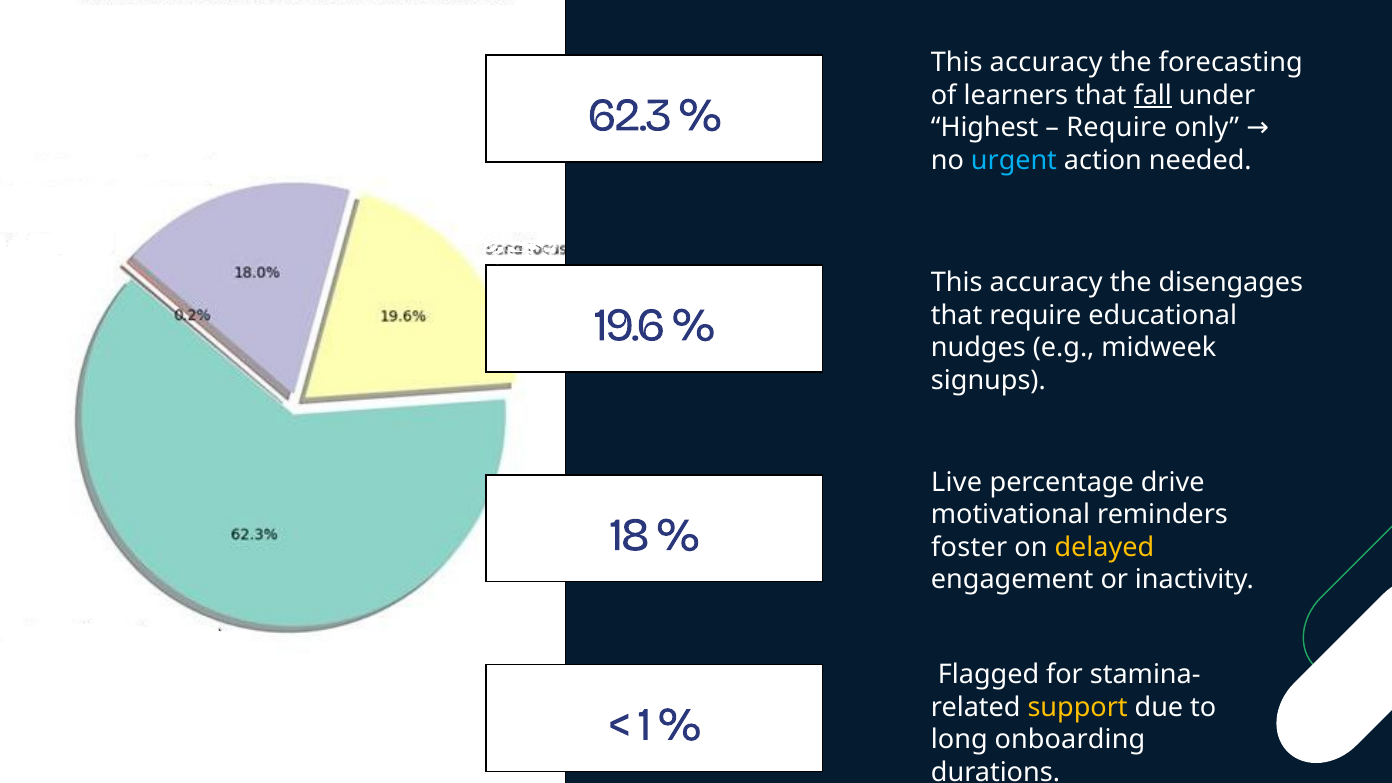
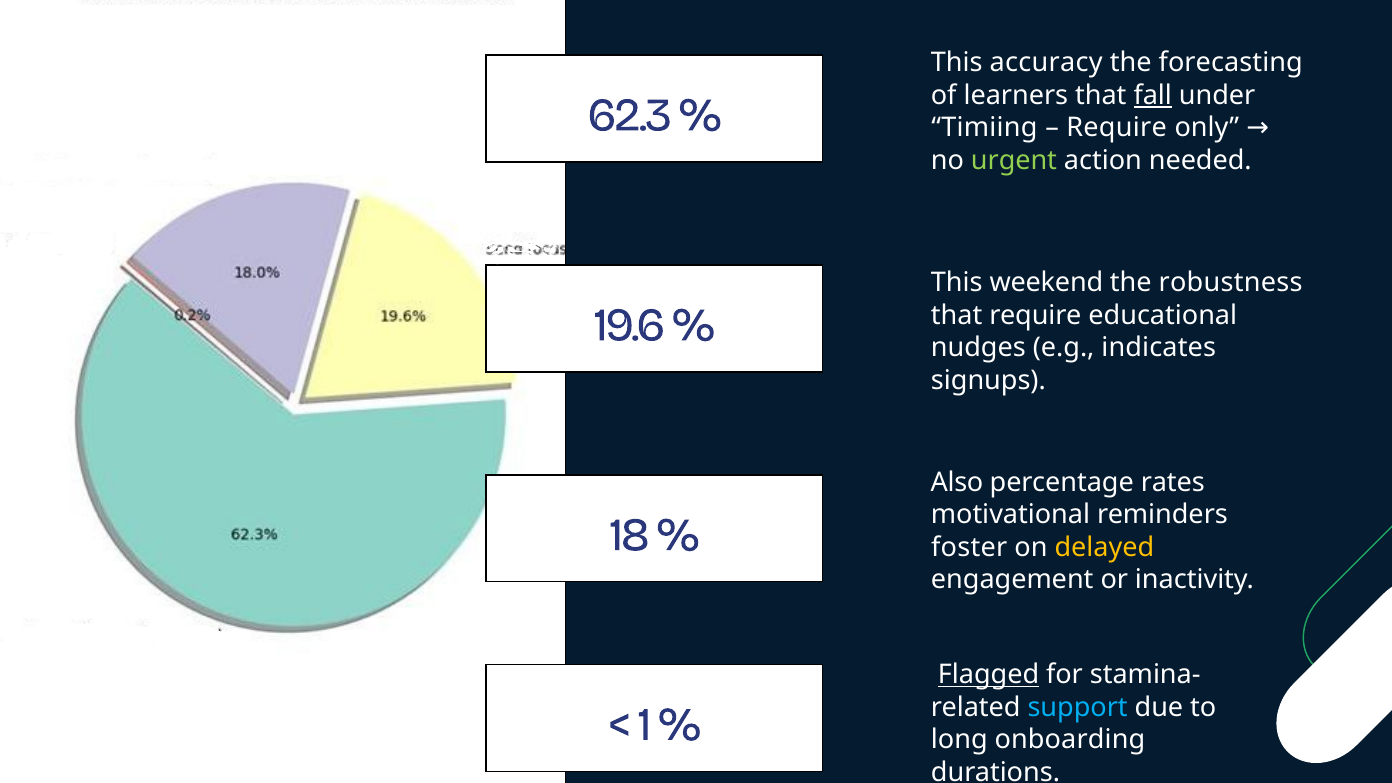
Highest: Highest -> Timiing
urgent colour: light blue -> light green
accuracy at (1046, 283): accuracy -> weekend
disengages: disengages -> robustness
midweek: midweek -> indicates
Live: Live -> Also
drive: drive -> rates
Flagged underline: none -> present
support colour: yellow -> light blue
